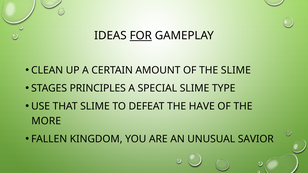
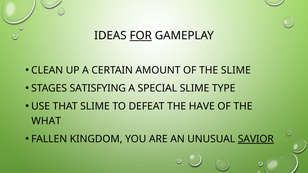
PRINCIPLES: PRINCIPLES -> SATISFYING
MORE: MORE -> WHAT
SAVIOR underline: none -> present
